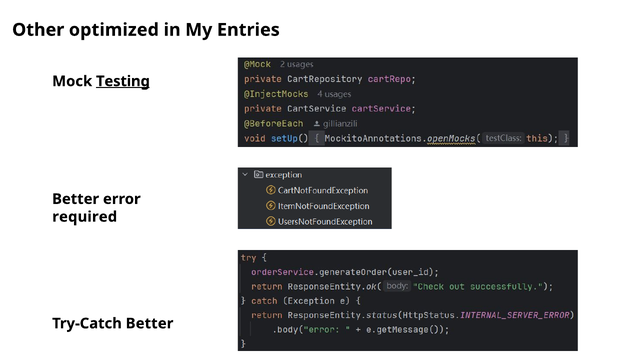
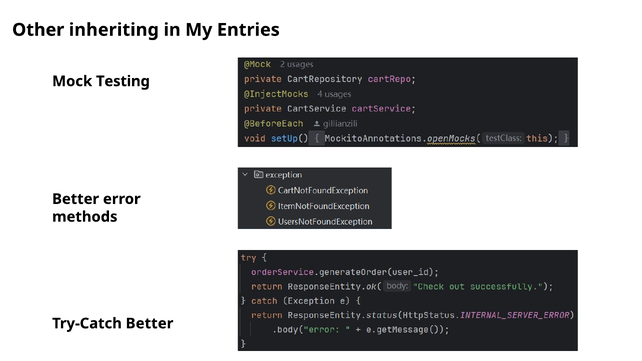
optimized: optimized -> inheriting
Testing underline: present -> none
required: required -> methods
